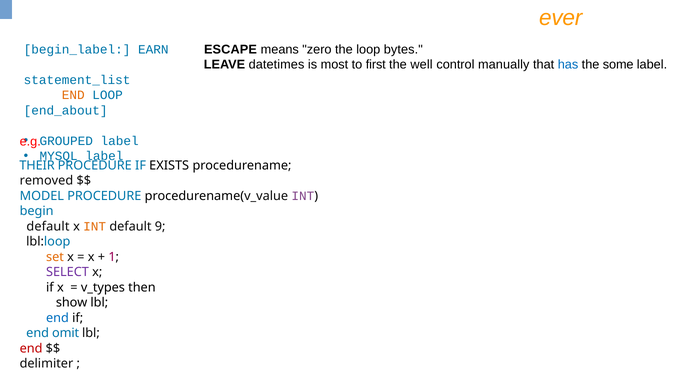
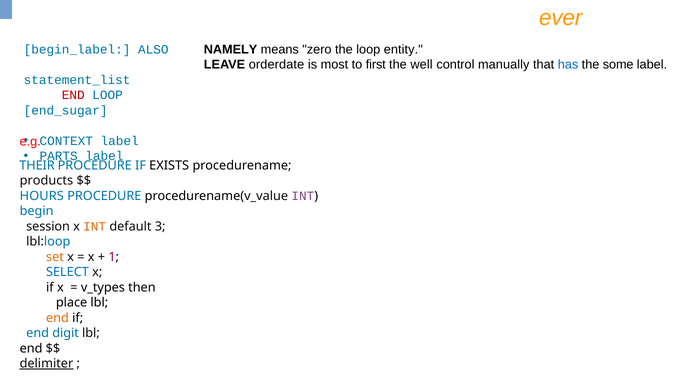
ESCAPE: ESCAPE -> NAMELY
bytes: bytes -> entity
EARN: EARN -> ALSO
datetimes: datetimes -> orderdate
END at (73, 95) colour: orange -> red
end_about: end_about -> end_sugar
GROUPED: GROUPED -> CONTEXT
MYSQL: MYSQL -> PARTS
removed: removed -> products
MODEL: MODEL -> HOURS
default at (48, 227): default -> session
9: 9 -> 3
SELECT colour: purple -> blue
show: show -> place
end at (57, 318) colour: blue -> orange
omit: omit -> digit
end at (31, 349) colour: red -> black
delimiter underline: none -> present
